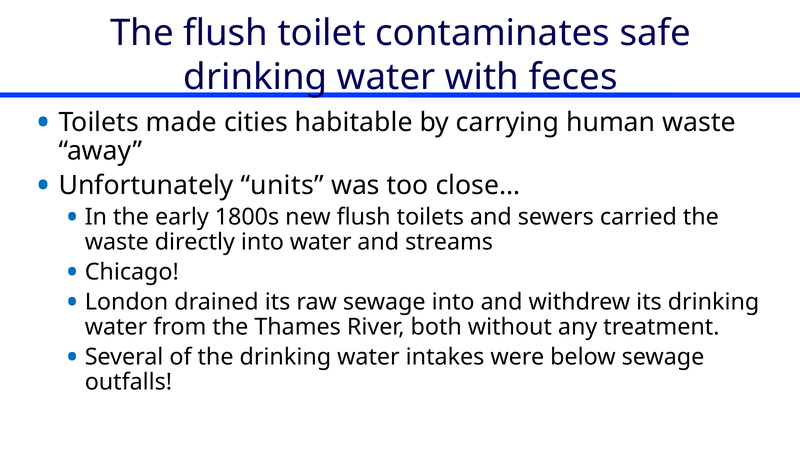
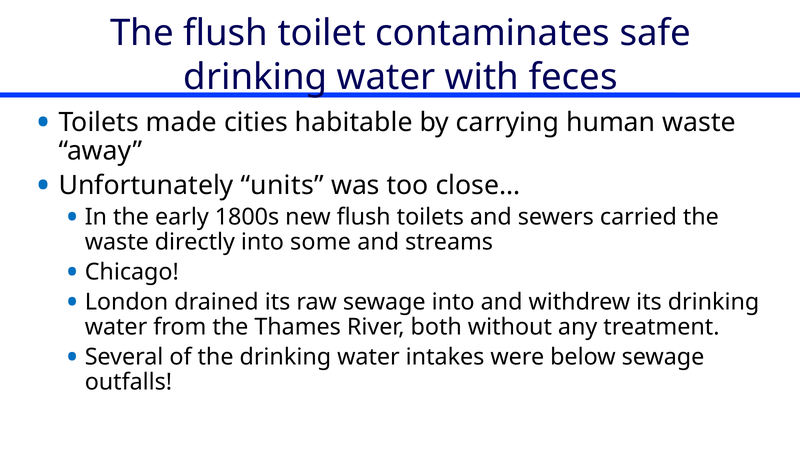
into water: water -> some
